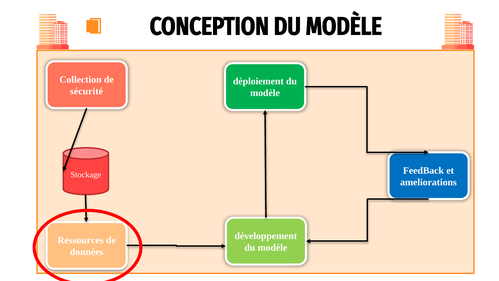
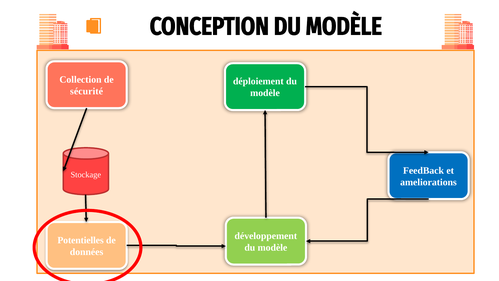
Ressources: Ressources -> Potentielles
